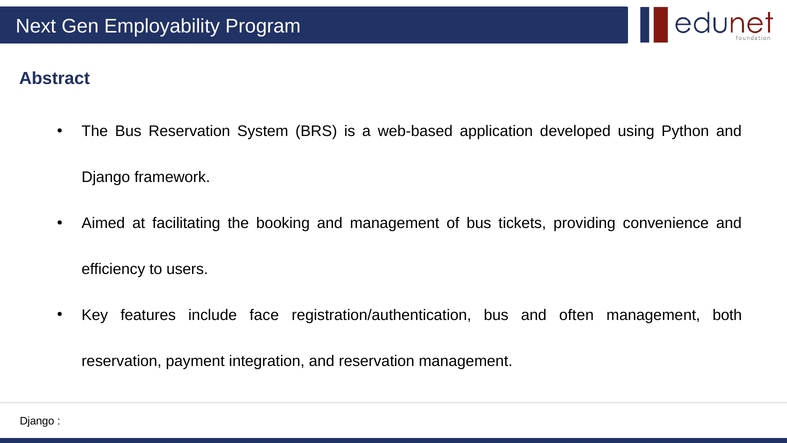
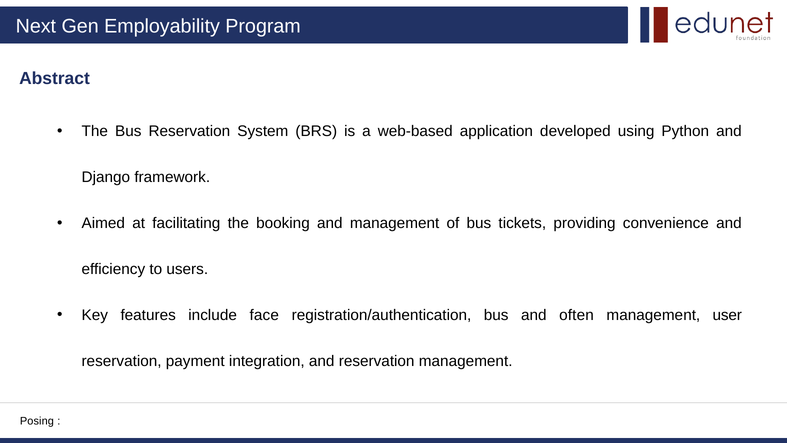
both: both -> user
Django at (37, 421): Django -> Posing
